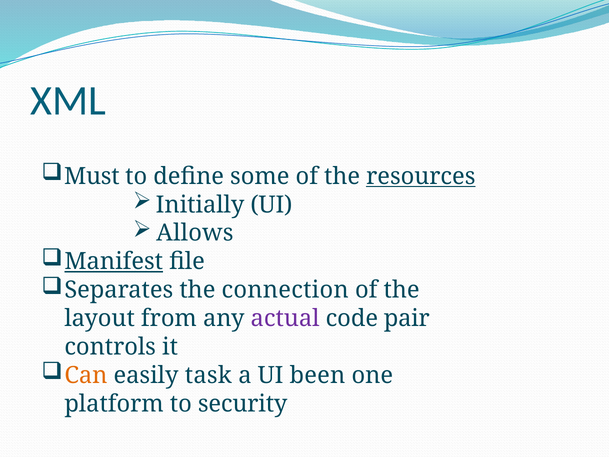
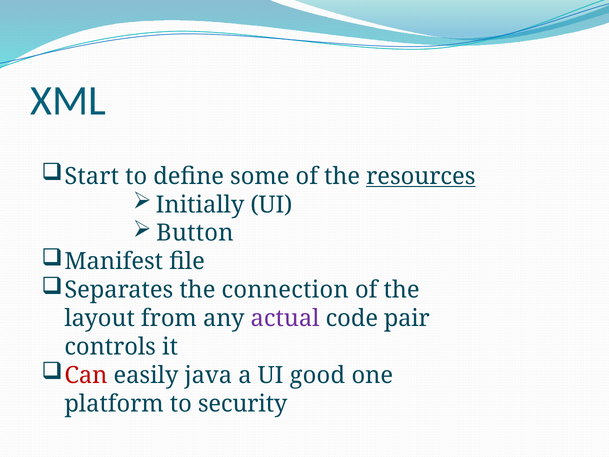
Must: Must -> Start
Allows: Allows -> Button
Manifest underline: present -> none
Can colour: orange -> red
task: task -> java
been: been -> good
